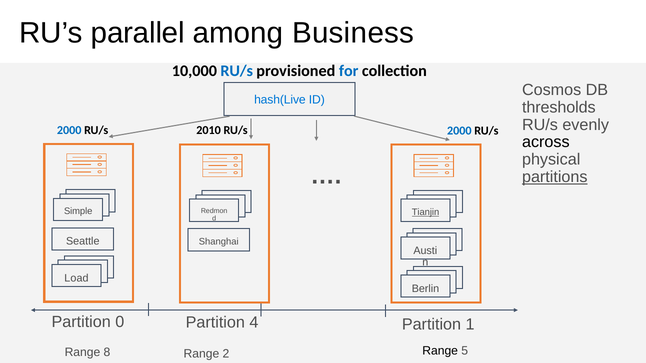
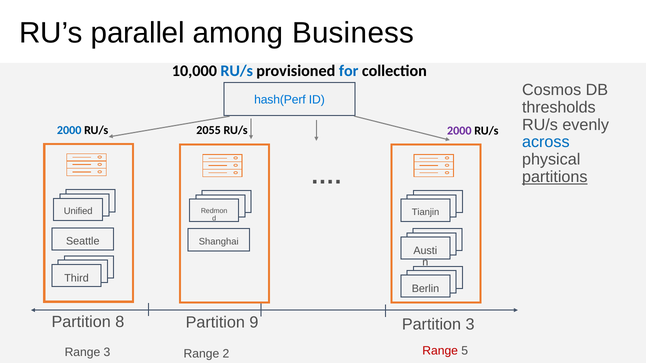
hash(Live: hash(Live -> hash(Perf
2010: 2010 -> 2055
2000 at (459, 131) colour: blue -> purple
across colour: black -> blue
Simple: Simple -> Unified
Tianjin underline: present -> none
Load: Load -> Third
0: 0 -> 8
4: 4 -> 9
Partition 1: 1 -> 3
Range 8: 8 -> 3
Range at (440, 351) colour: black -> red
